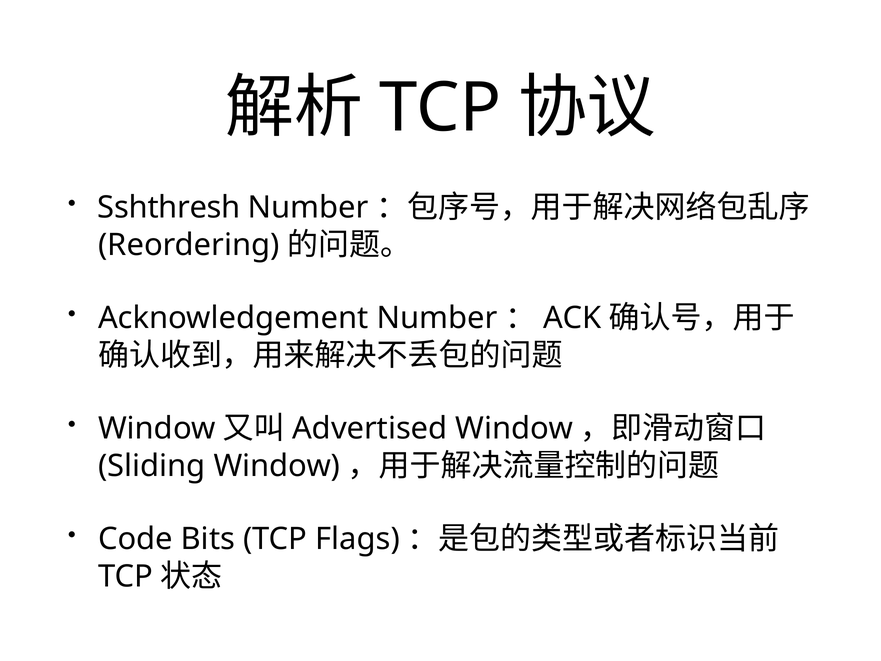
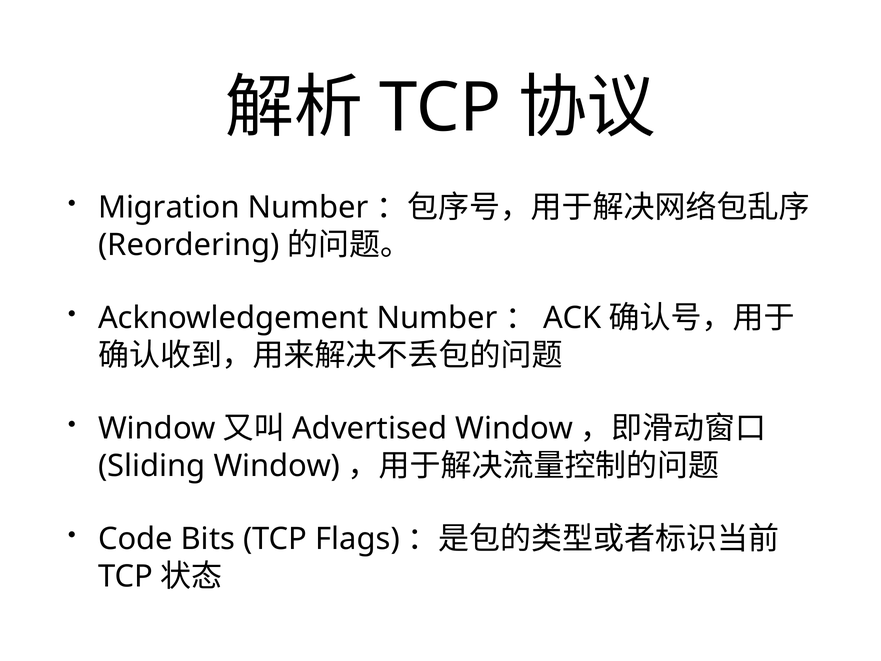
Sshthresh: Sshthresh -> Migration
